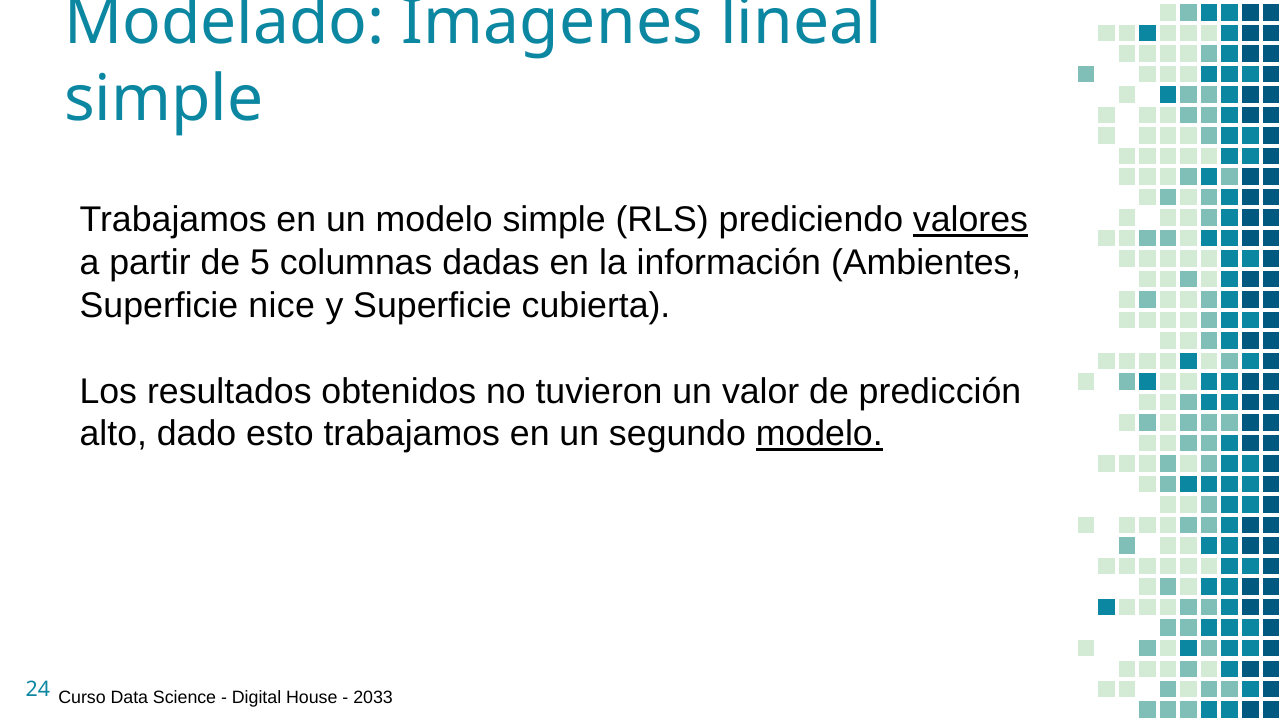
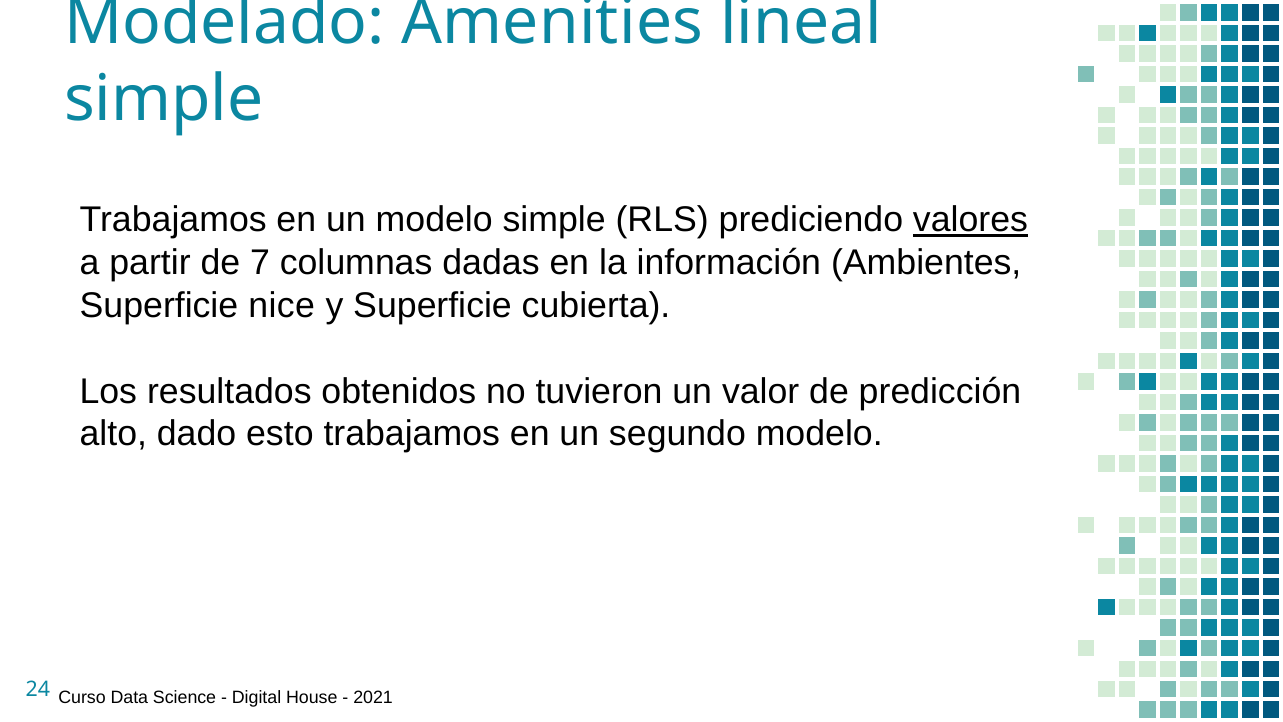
Imagenes: Imagenes -> Amenities
5: 5 -> 7
modelo at (819, 434) underline: present -> none
2033: 2033 -> 2021
